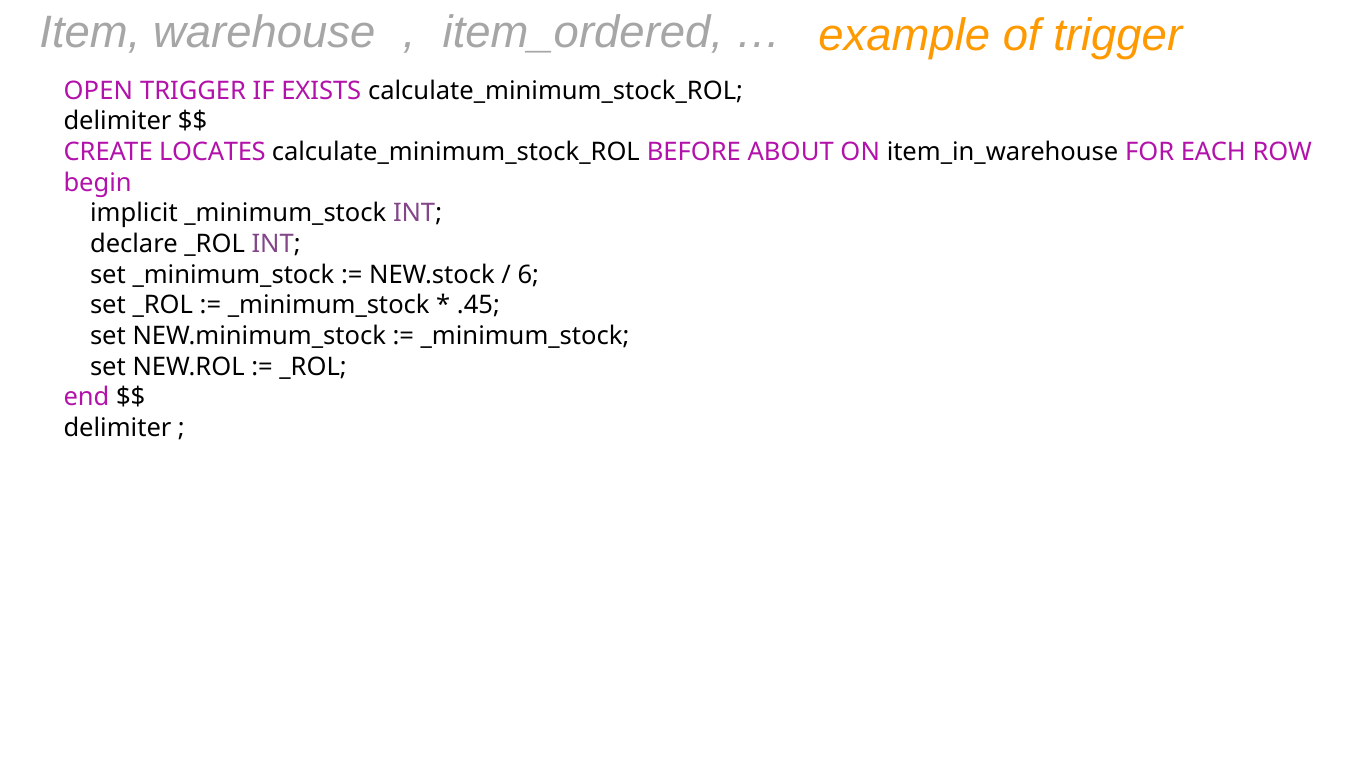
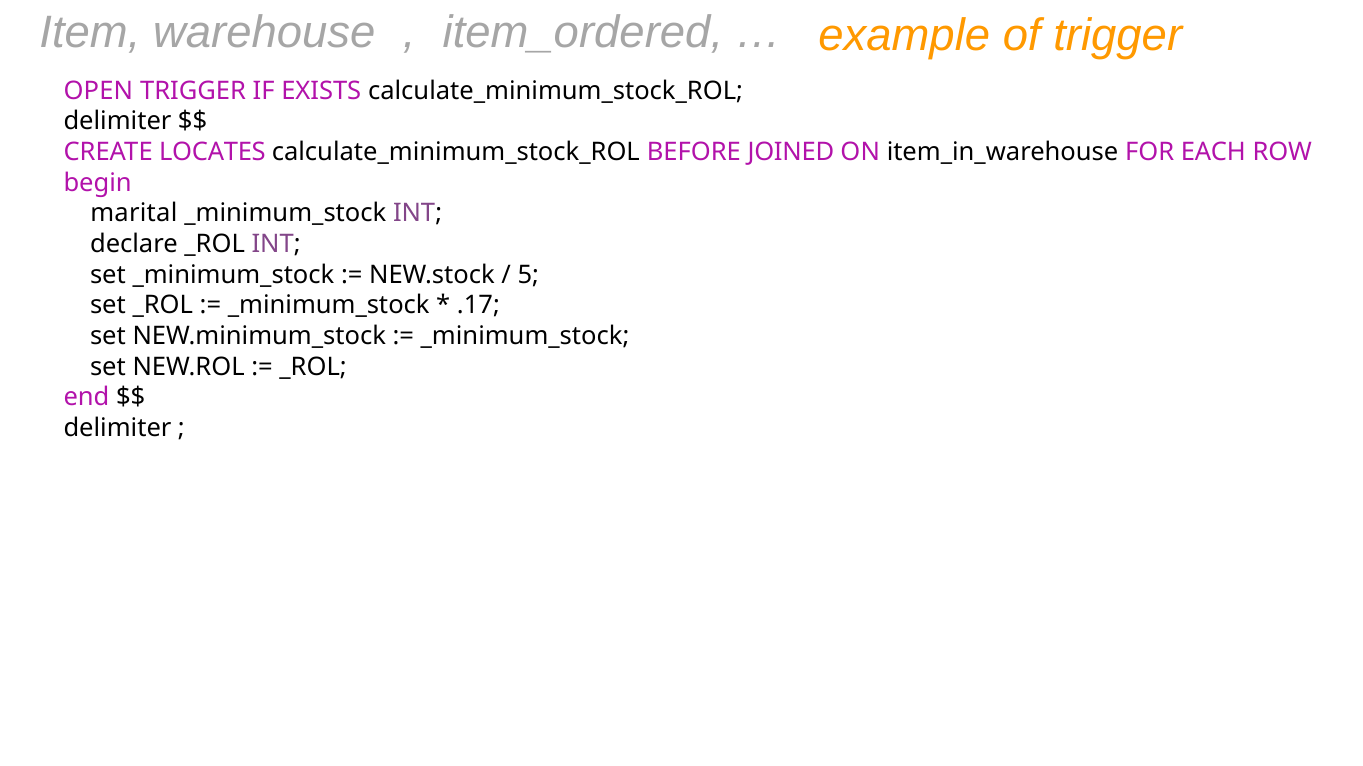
ABOUT: ABOUT -> JOINED
implicit: implicit -> marital
6: 6 -> 5
.45: .45 -> .17
